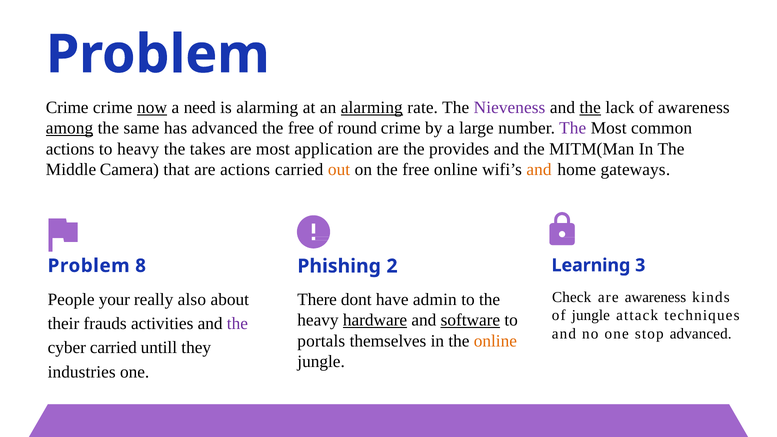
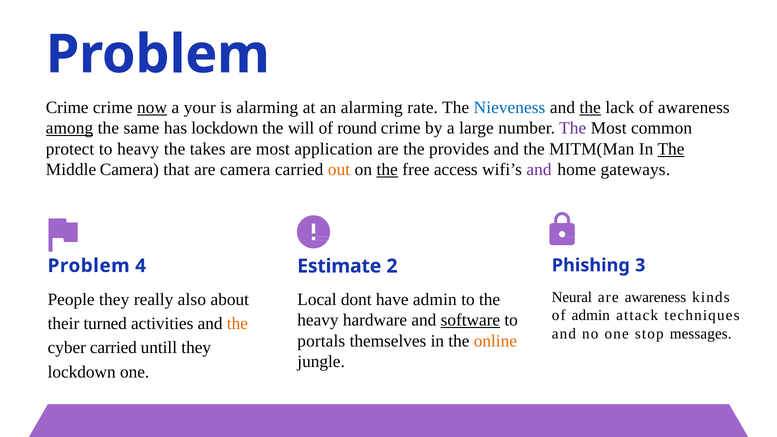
need: need -> your
alarming at (372, 107) underline: present -> none
Nieveness colour: purple -> blue
has advanced: advanced -> lockdown
free at (301, 128): free -> will
actions at (70, 149): actions -> protect
The at (671, 149) underline: none -> present
are actions: actions -> camera
the at (387, 170) underline: none -> present
free online: online -> access
and at (539, 170) colour: orange -> purple
Learning: Learning -> Phishing
8: 8 -> 4
Phishing: Phishing -> Estimate
Check: Check -> Neural
There: There -> Local
People your: your -> they
of jungle: jungle -> admin
hardware underline: present -> none
frauds: frauds -> turned
the at (237, 324) colour: purple -> orange
stop advanced: advanced -> messages
industries at (82, 372): industries -> lockdown
